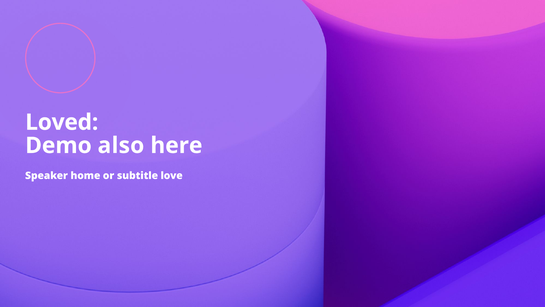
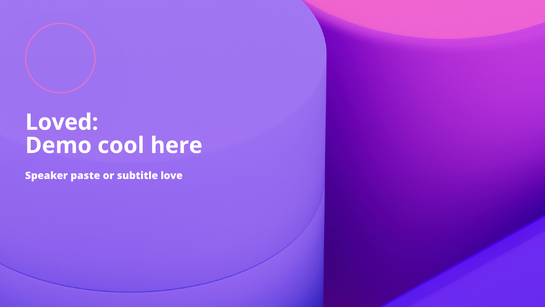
also: also -> cool
home: home -> paste
